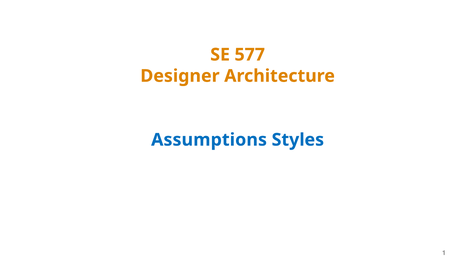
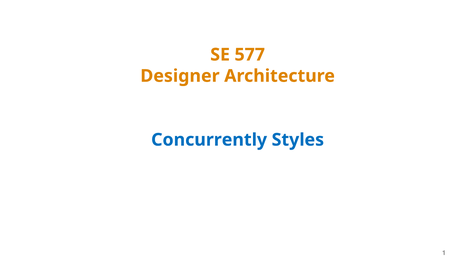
Assumptions: Assumptions -> Concurrently
